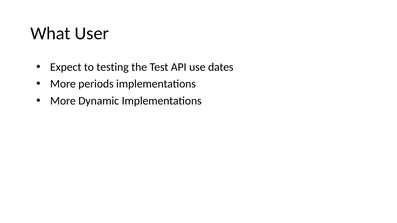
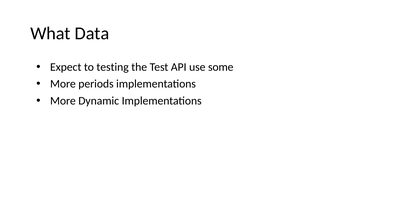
User: User -> Data
dates: dates -> some
